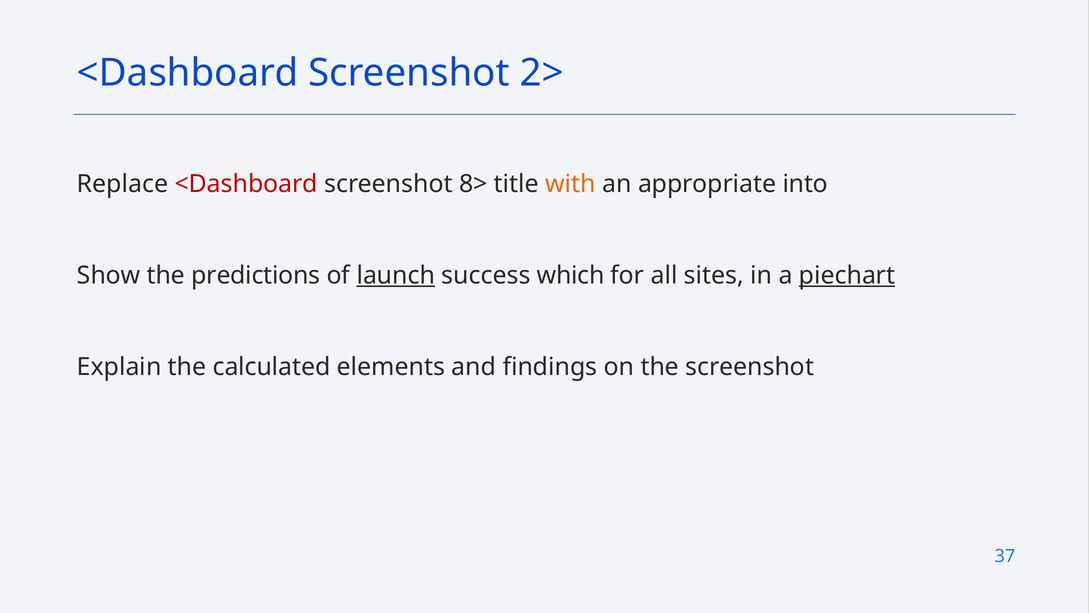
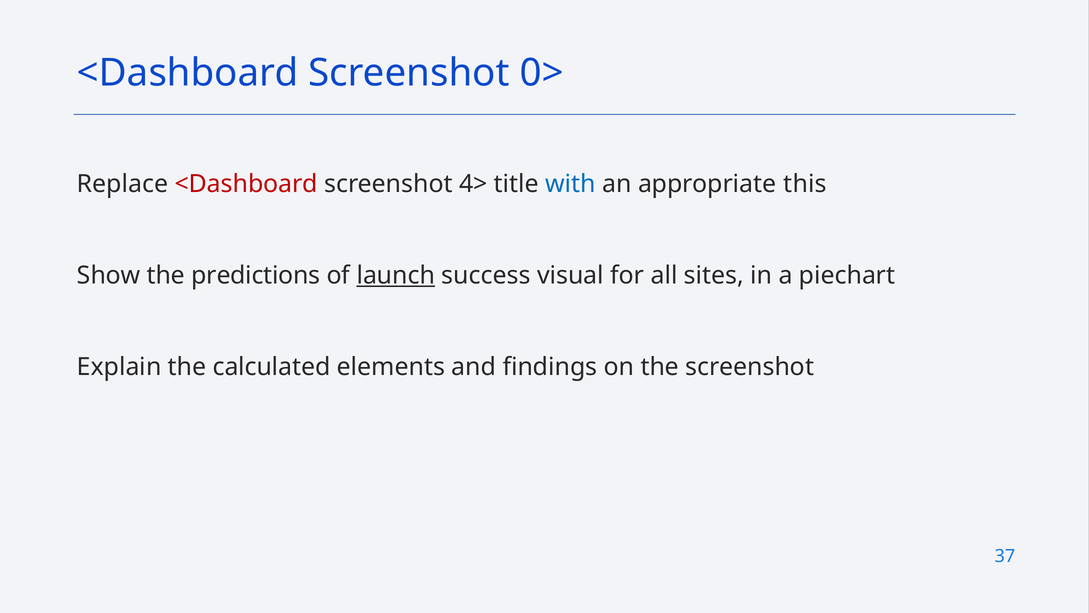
2>: 2> -> 0>
8>: 8> -> 4>
with colour: orange -> blue
into: into -> this
which: which -> visual
piechart underline: present -> none
